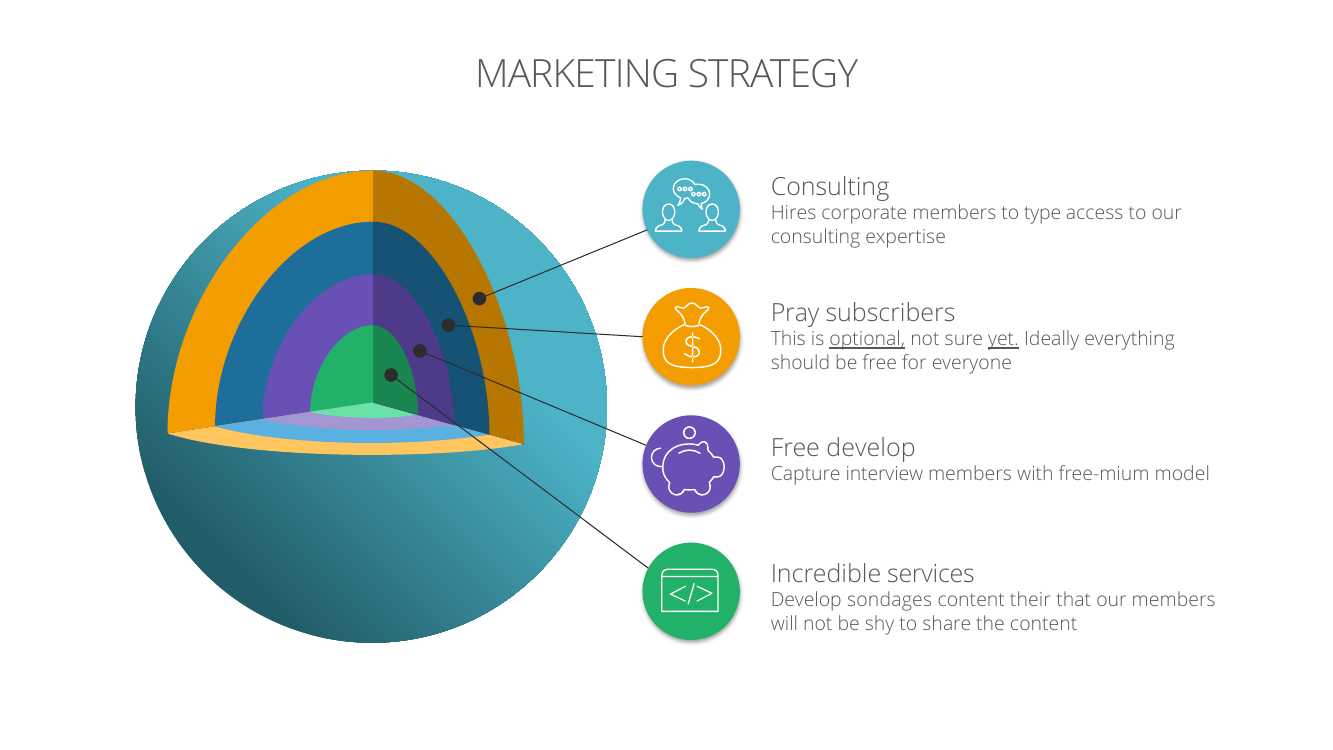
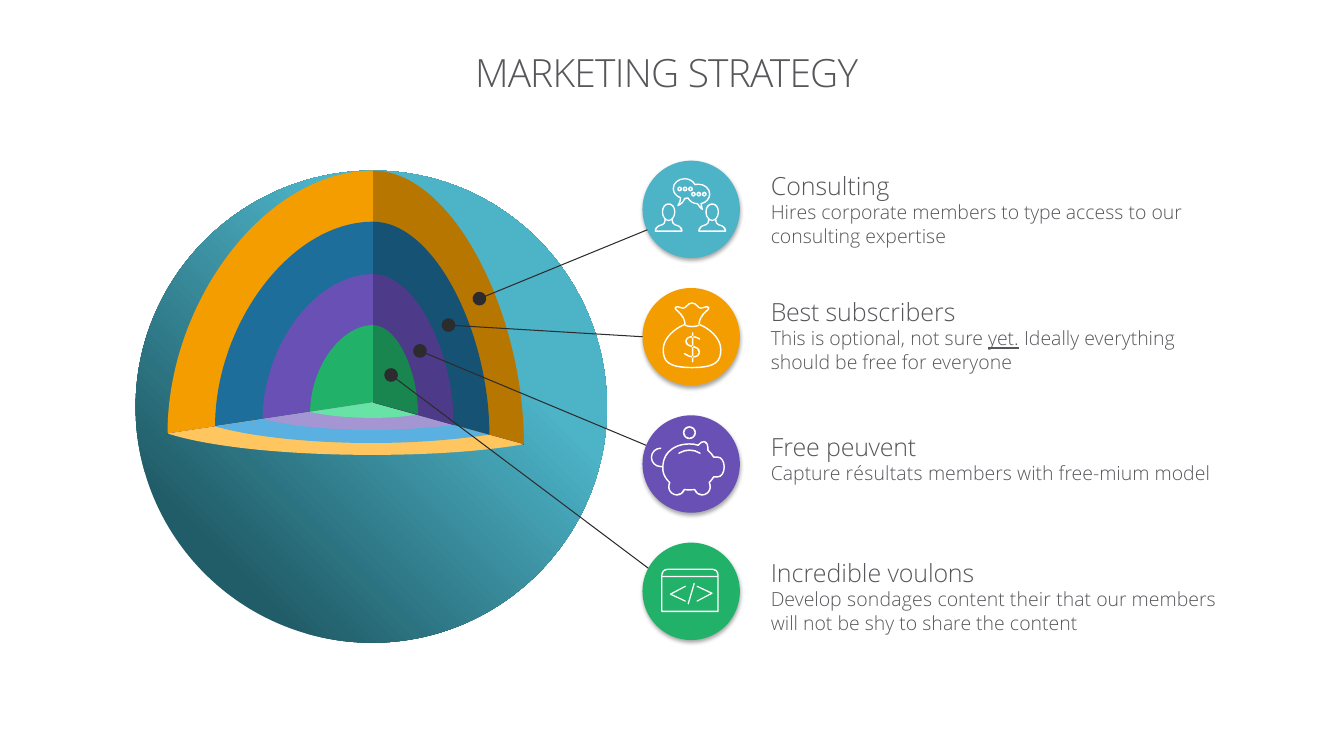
Pray: Pray -> Best
optional underline: present -> none
Free develop: develop -> peuvent
interview: interview -> résultats
services: services -> voulons
